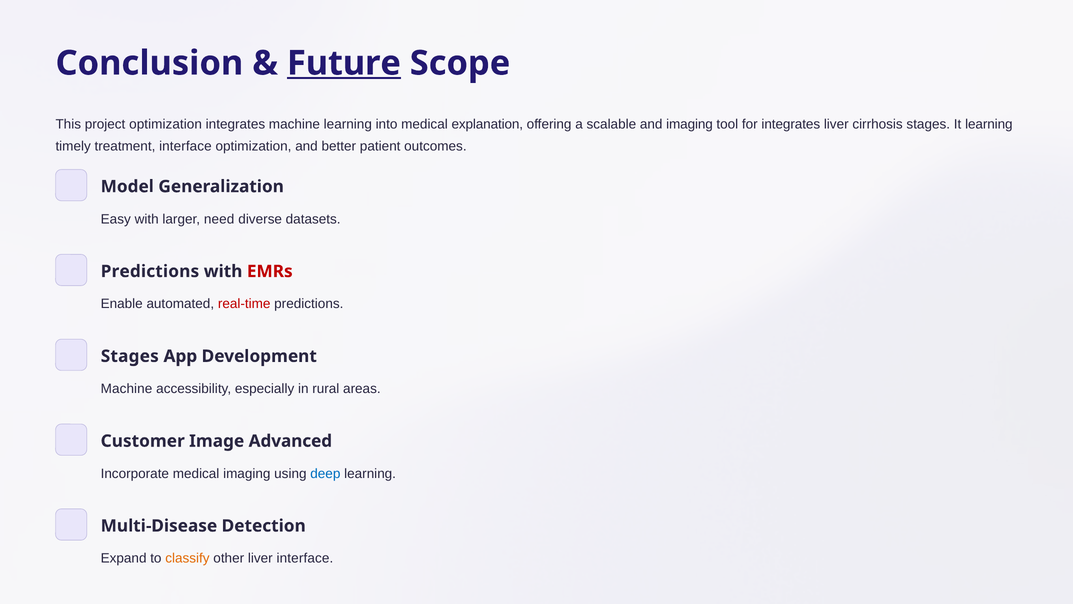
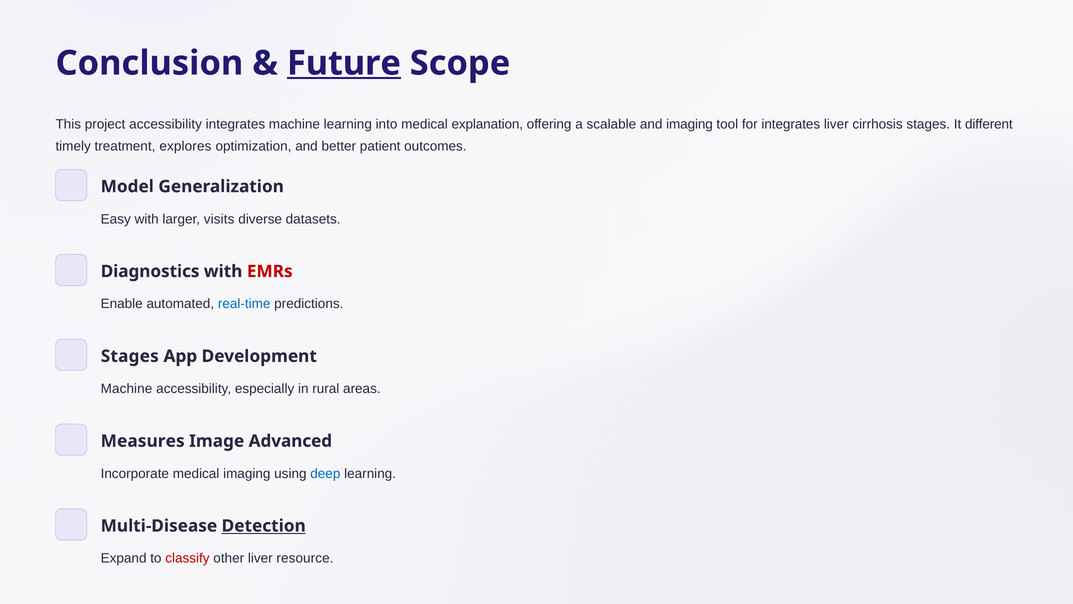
project optimization: optimization -> accessibility
It learning: learning -> different
treatment interface: interface -> explores
need: need -> visits
Predictions at (150, 271): Predictions -> Diagnostics
real-time colour: red -> blue
Customer: Customer -> Measures
Detection underline: none -> present
classify colour: orange -> red
liver interface: interface -> resource
